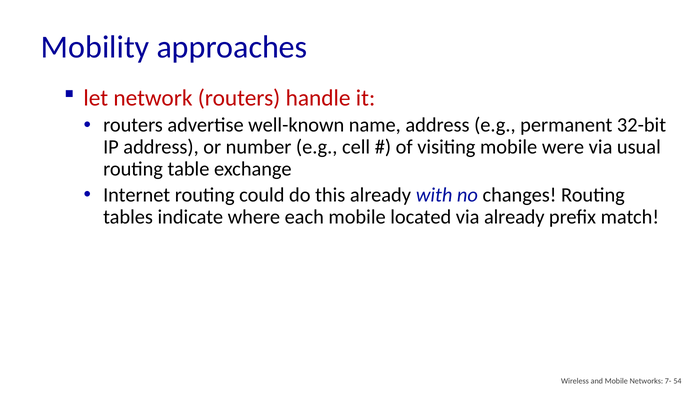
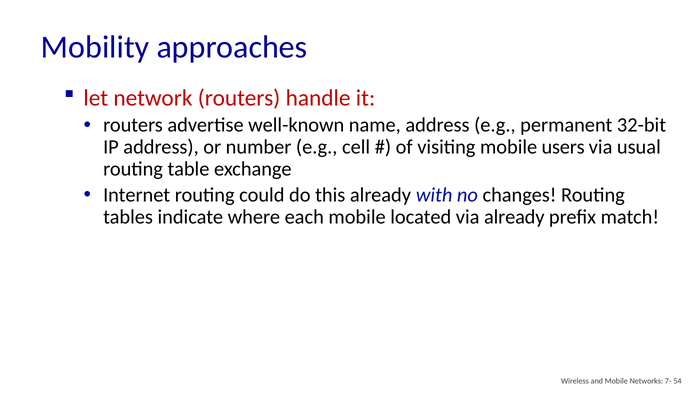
were: were -> users
